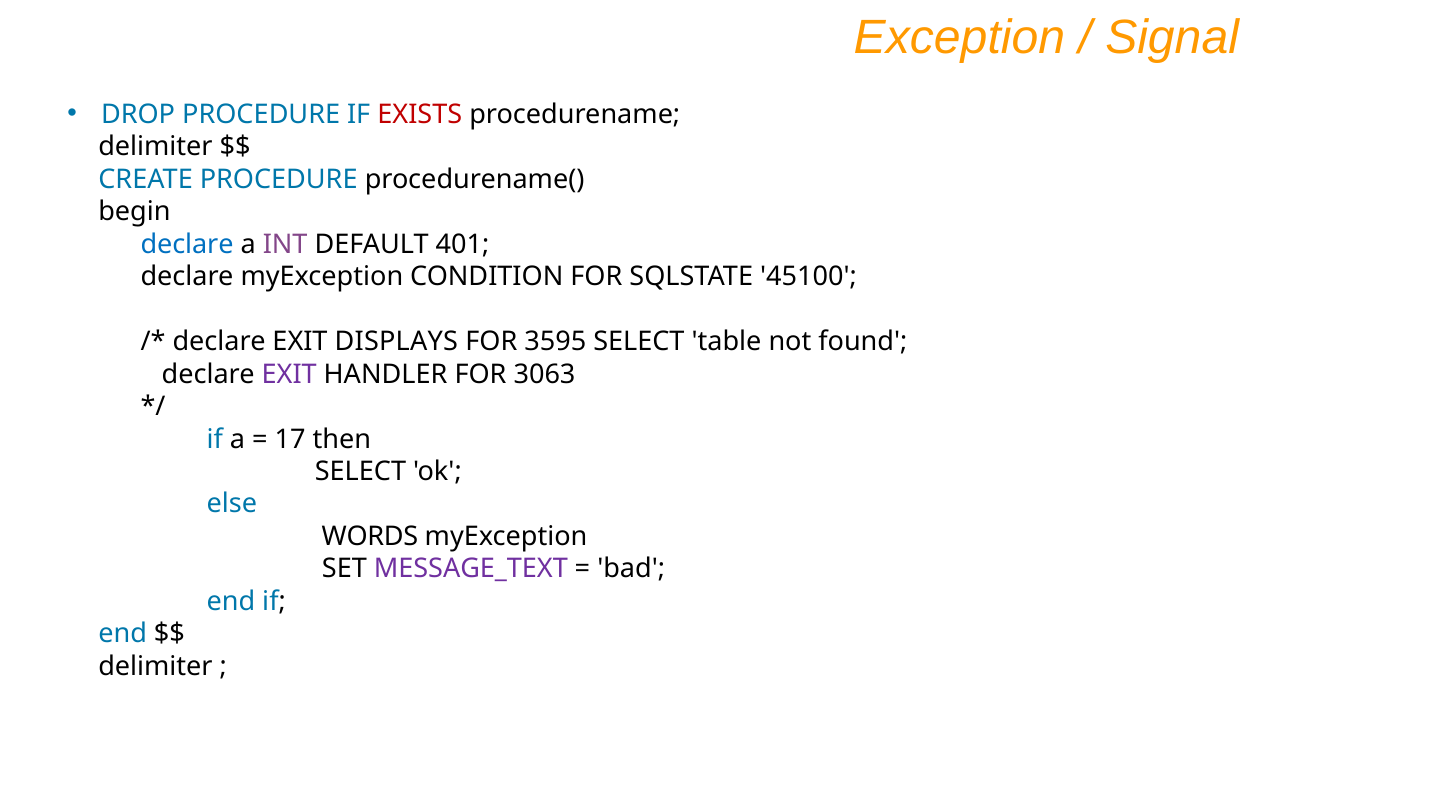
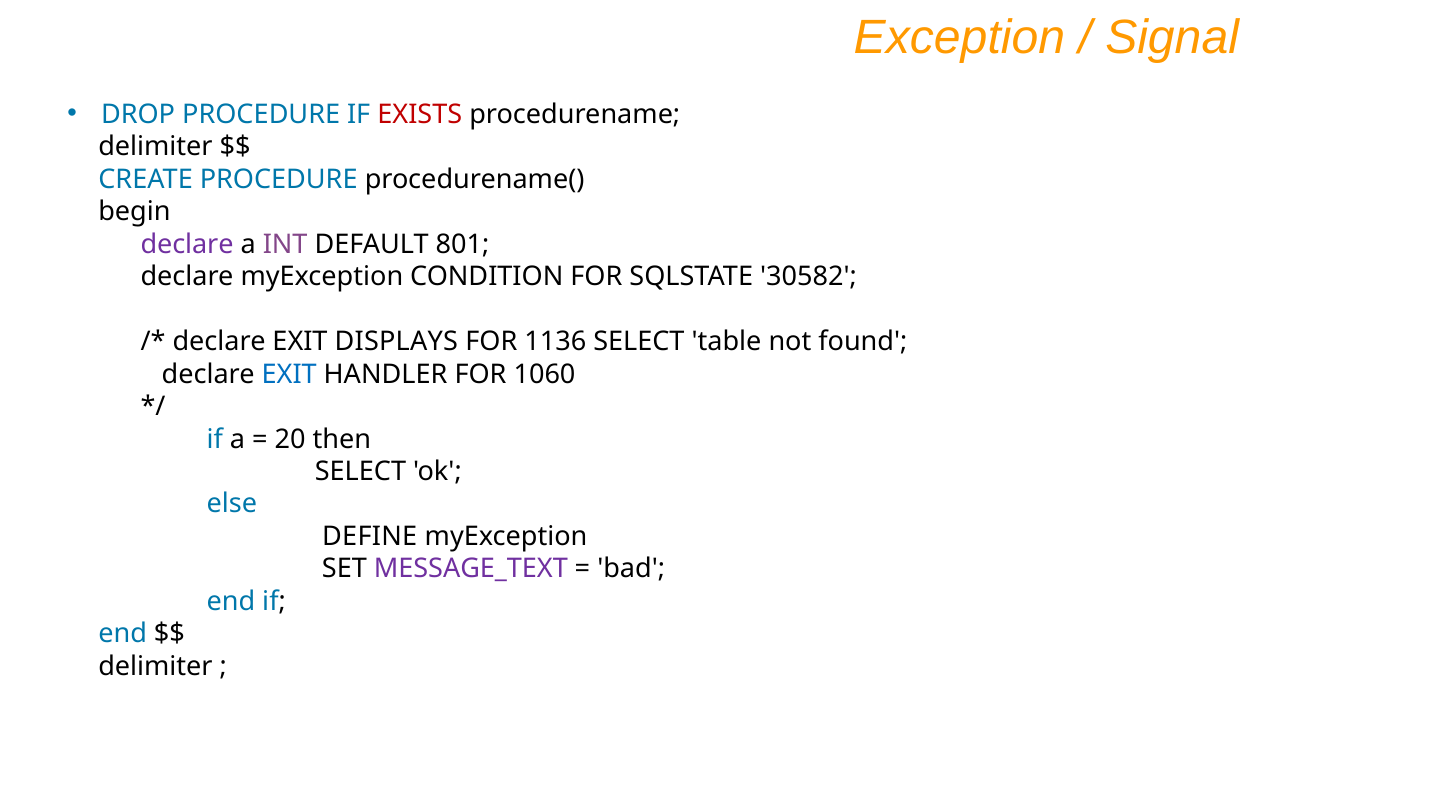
declare at (187, 244) colour: blue -> purple
401: 401 -> 801
45100: 45100 -> 30582
3595: 3595 -> 1136
EXIT at (289, 374) colour: purple -> blue
3063: 3063 -> 1060
17: 17 -> 20
WORDS: WORDS -> DEFINE
